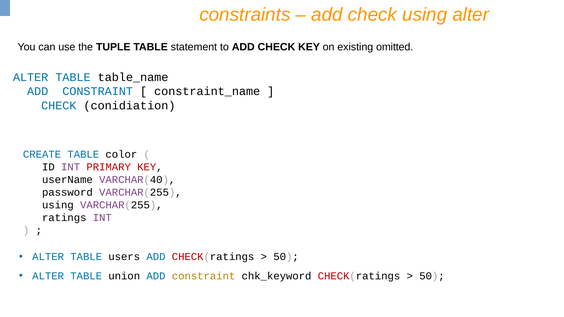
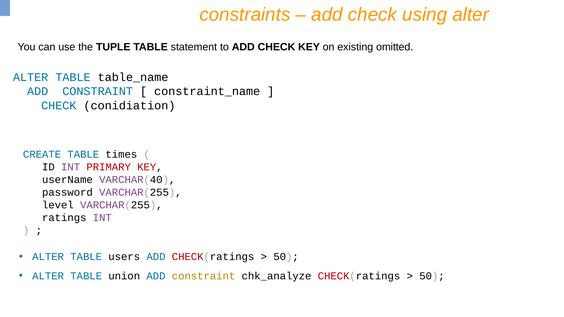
color: color -> times
using at (58, 205): using -> level
chk_keyword: chk_keyword -> chk_analyze
